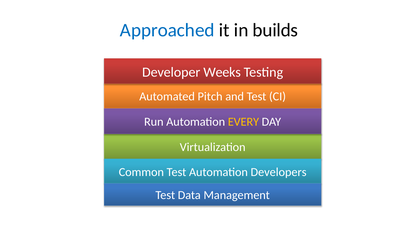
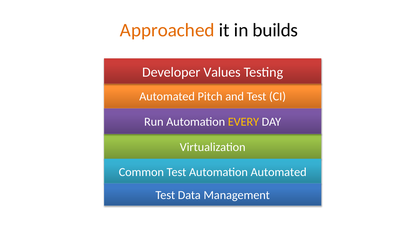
Approached colour: blue -> orange
Weeks: Weeks -> Values
Automation Developers: Developers -> Automated
